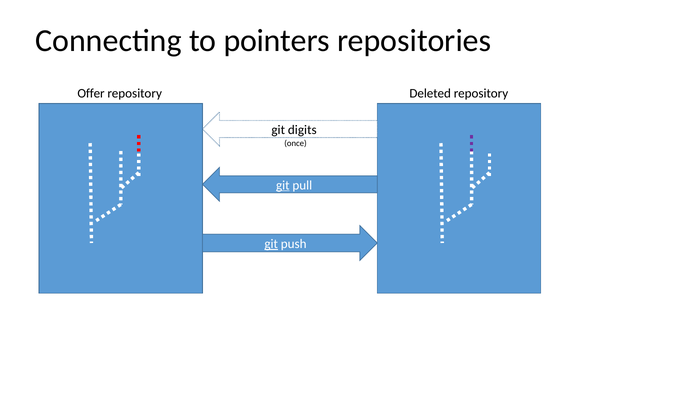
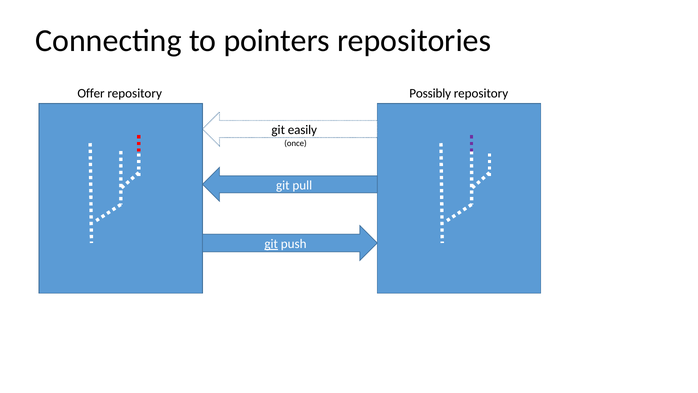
Deleted: Deleted -> Possibly
digits: digits -> easily
git at (283, 185) underline: present -> none
